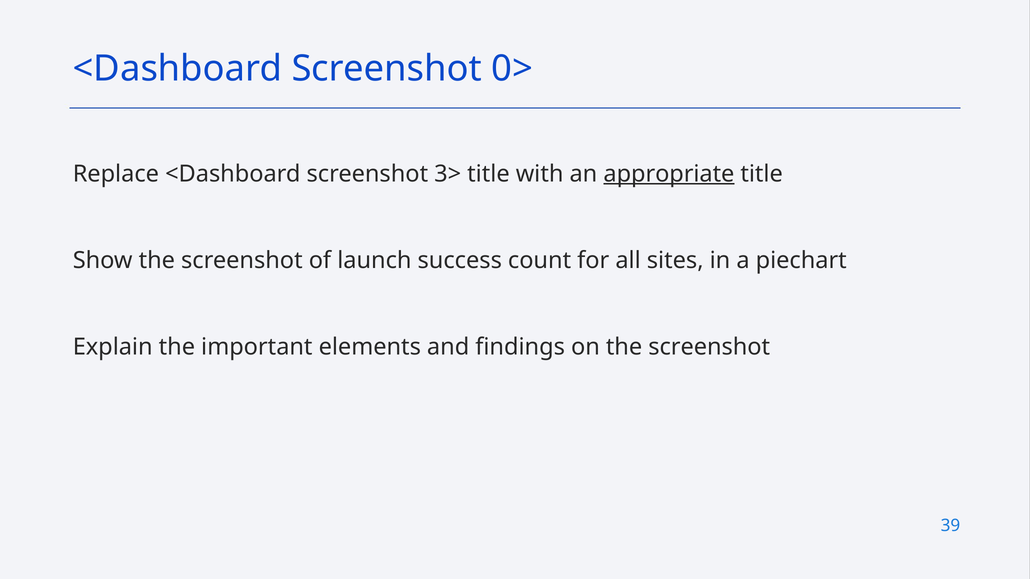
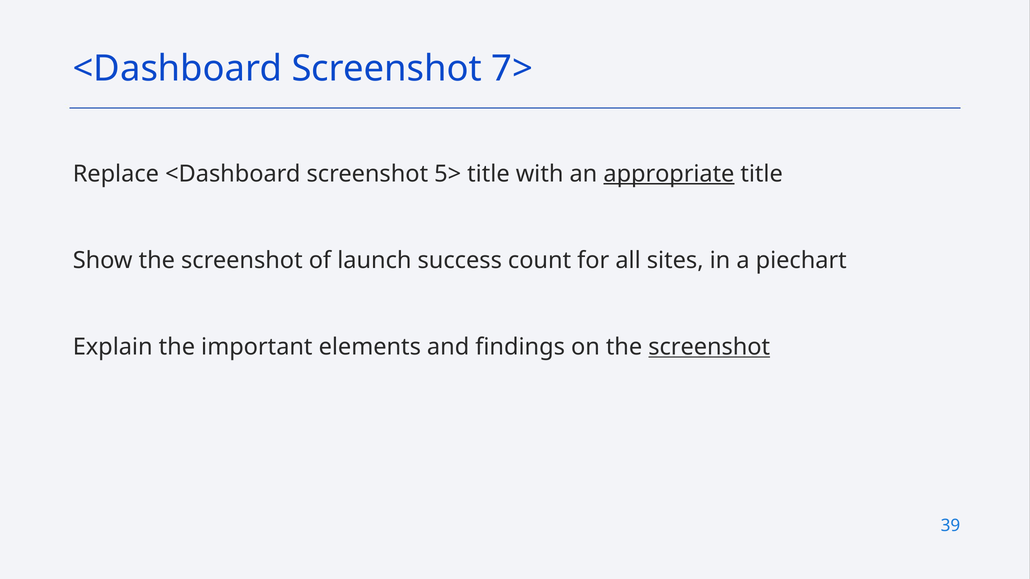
0>: 0> -> 7>
3>: 3> -> 5>
screenshot at (709, 347) underline: none -> present
